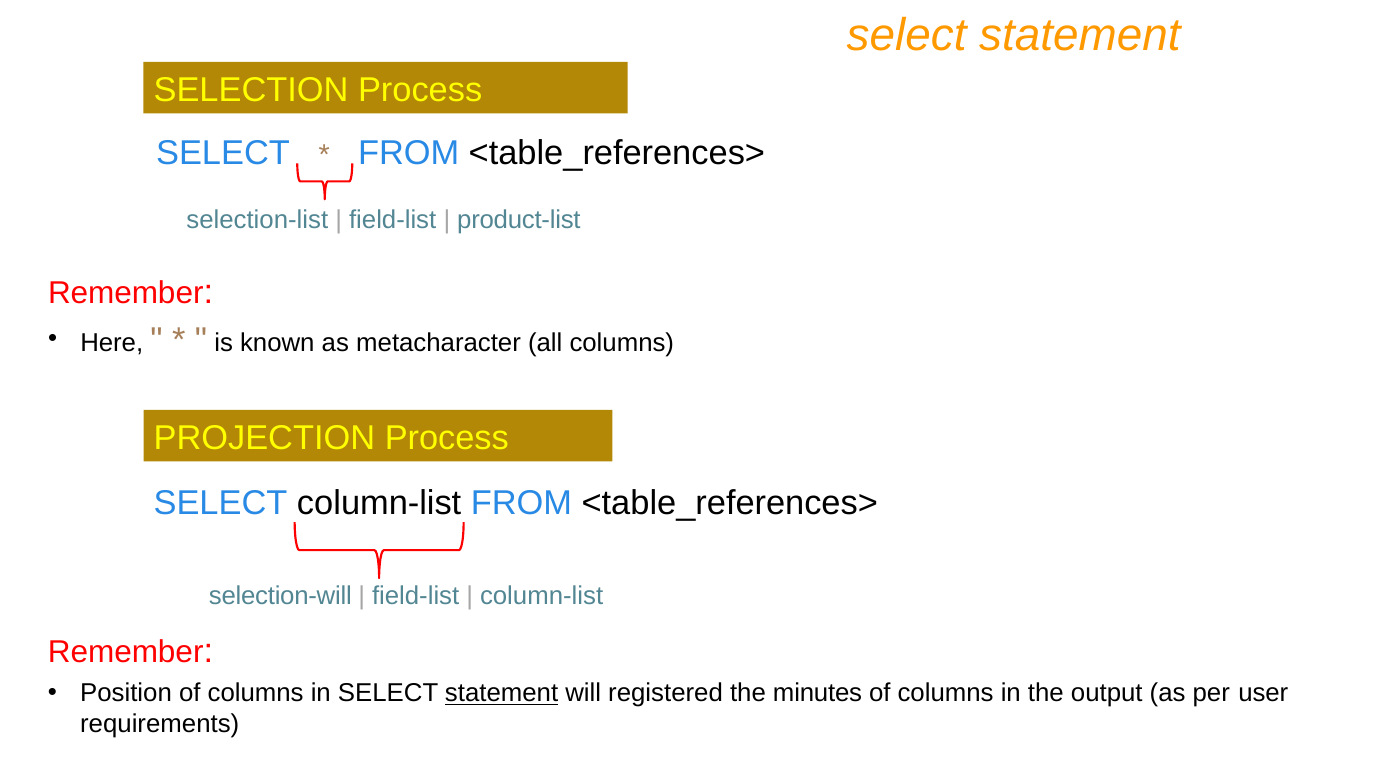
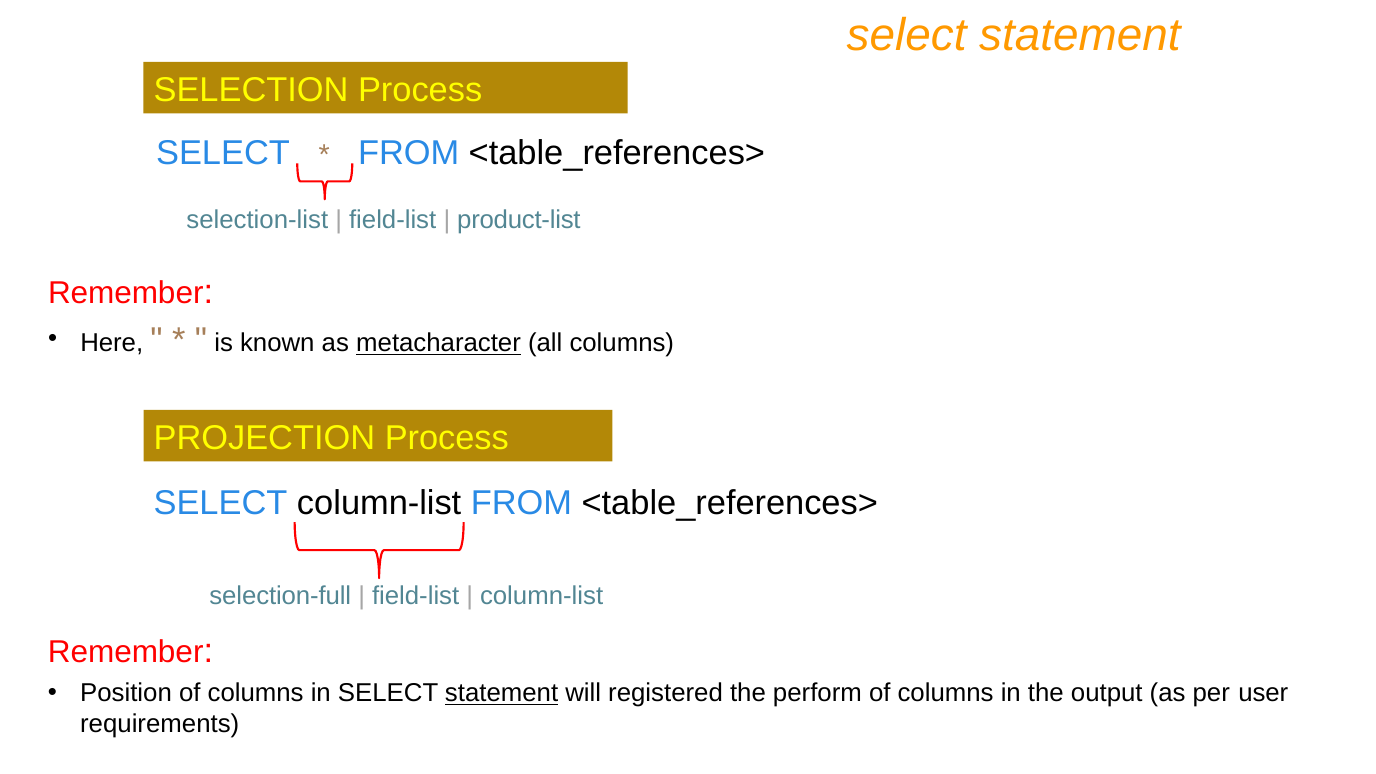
metacharacter underline: none -> present
selection-will: selection-will -> selection-full
minutes: minutes -> perform
